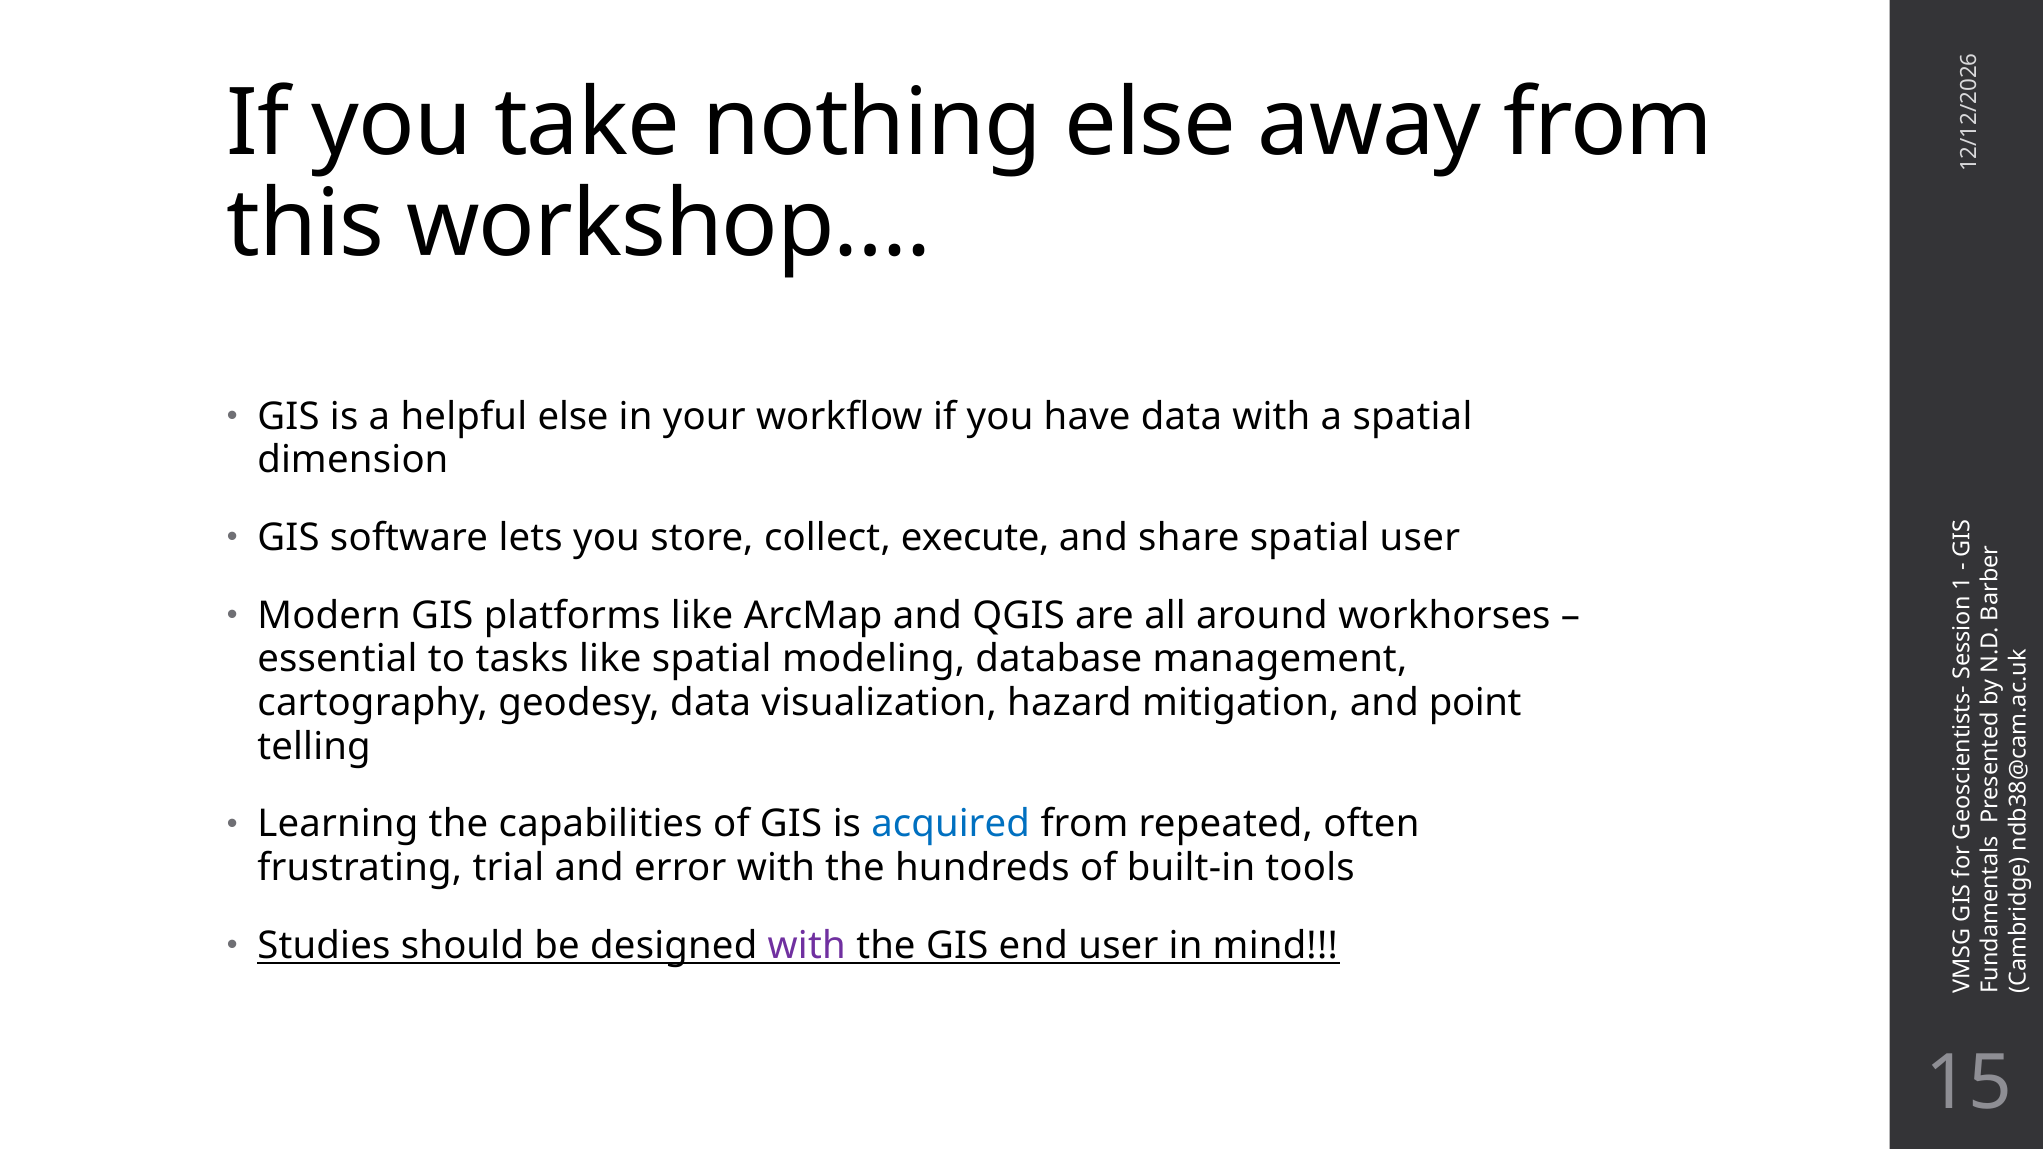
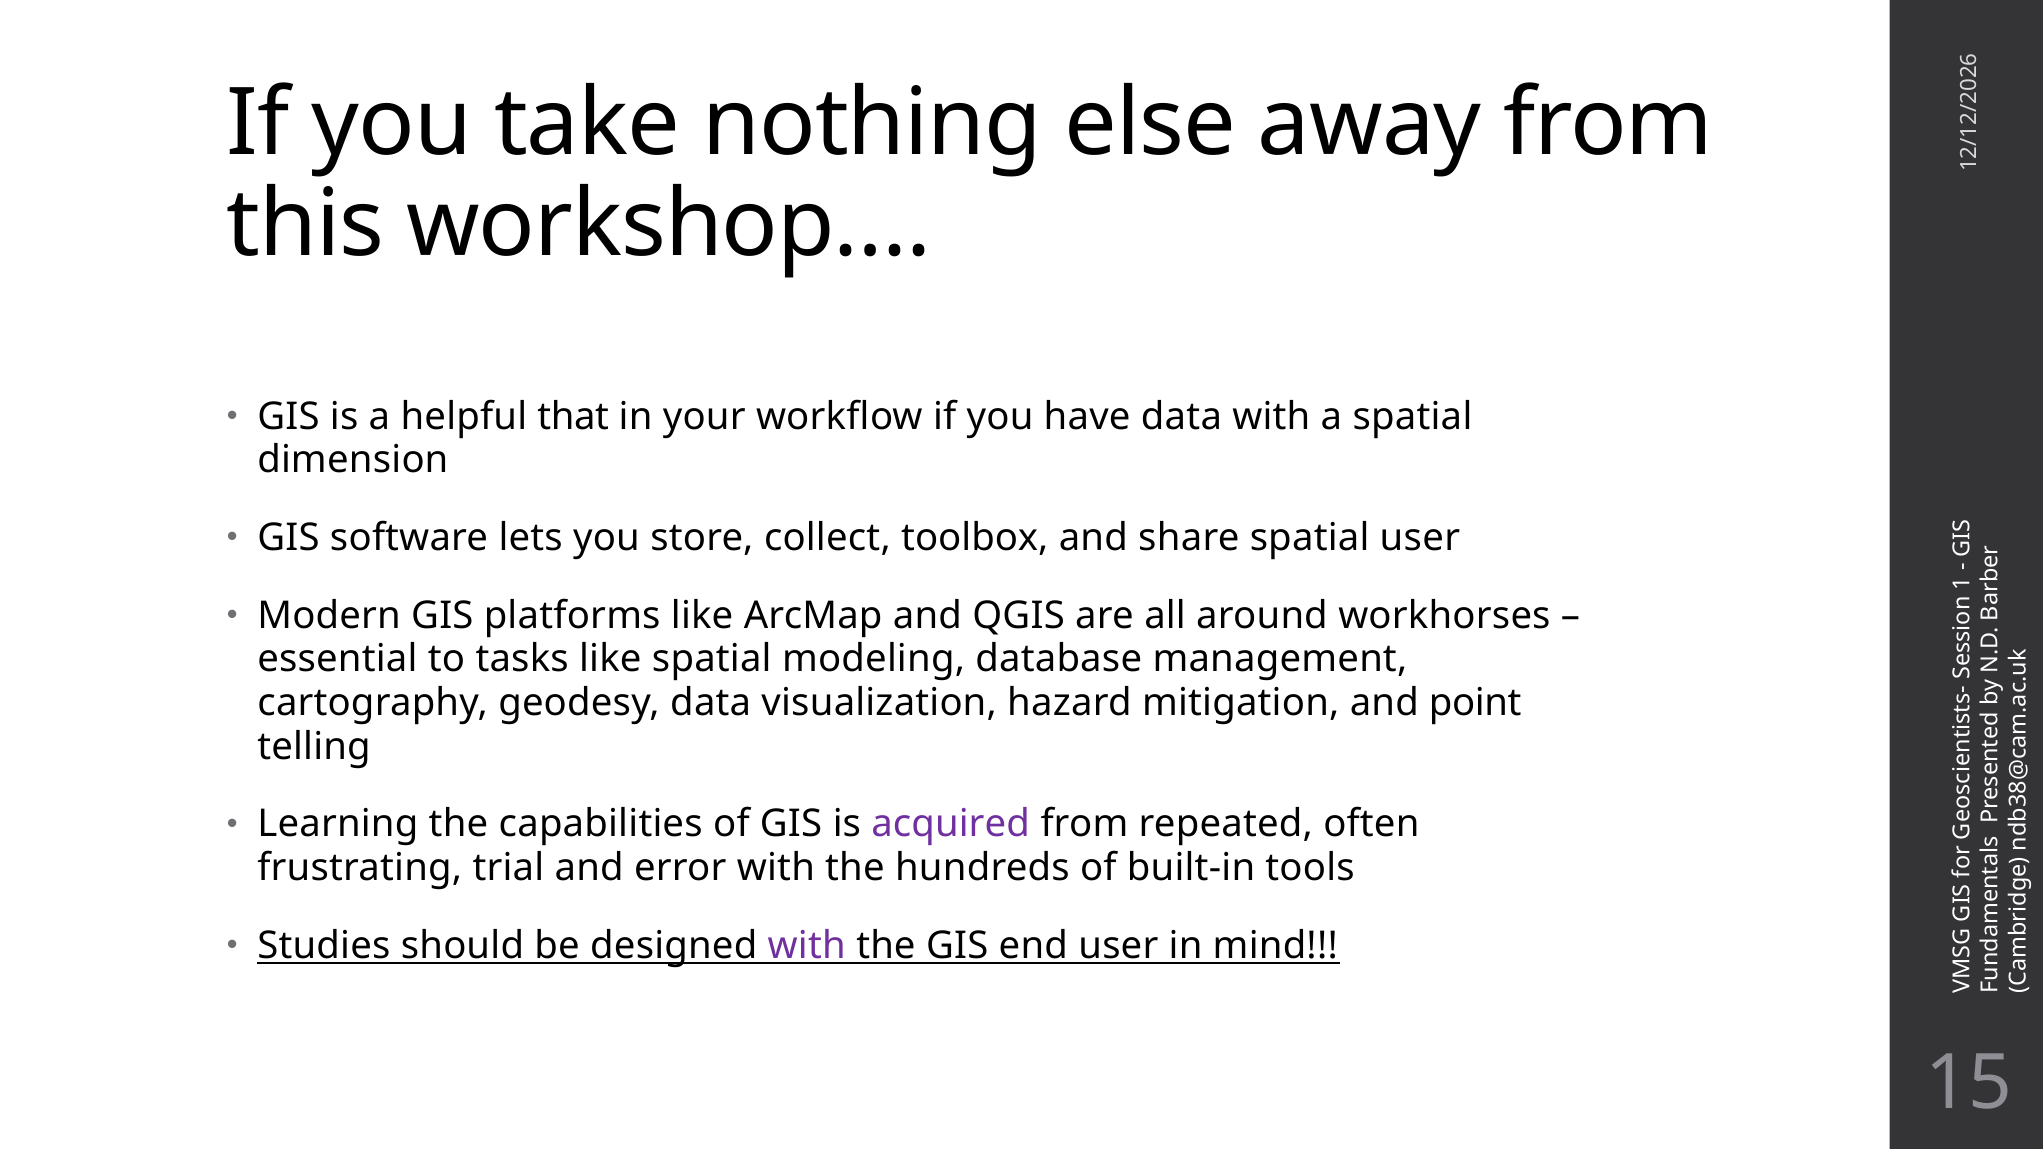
helpful else: else -> that
execute: execute -> toolbox
acquired colour: blue -> purple
